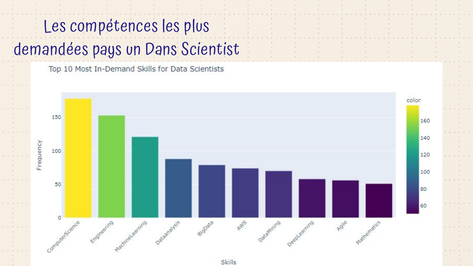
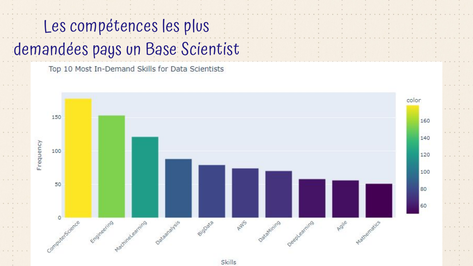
Dans: Dans -> Base
